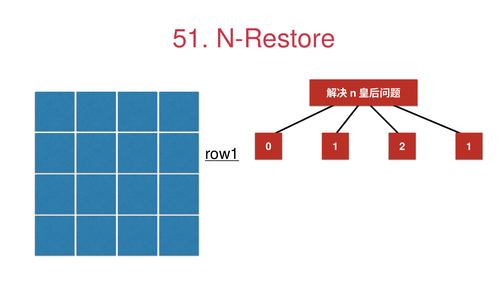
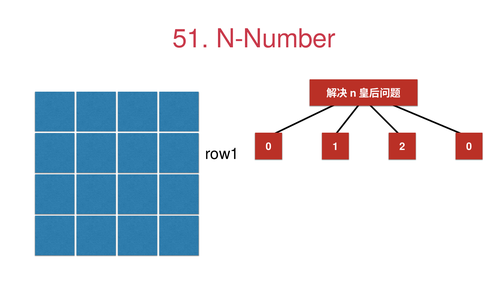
N-Restore: N-Restore -> N-Number
1 at (469, 147): 1 -> 0
row1 underline: present -> none
